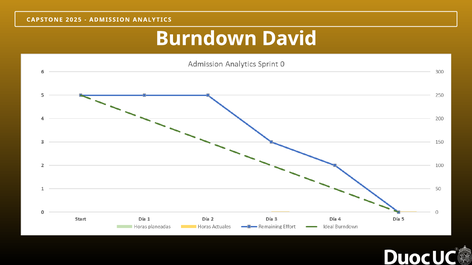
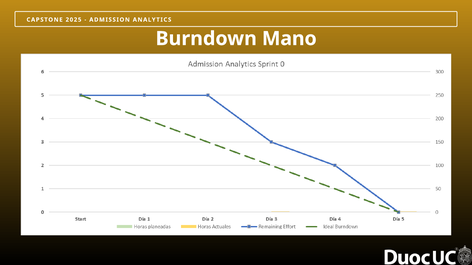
David: David -> Mano
